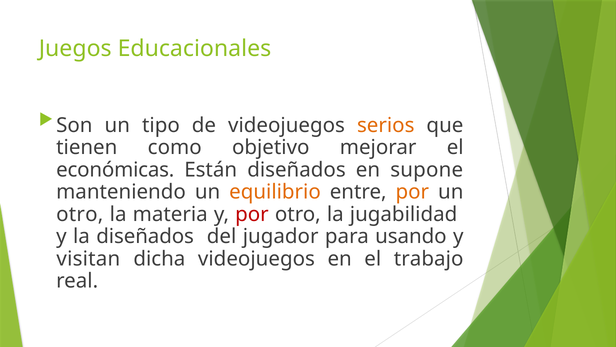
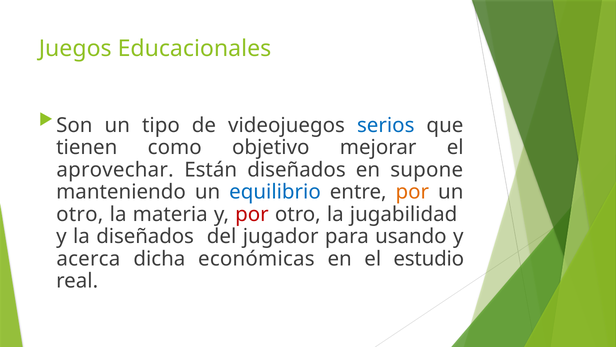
serios colour: orange -> blue
económicas: económicas -> aprovechar
equilibrio colour: orange -> blue
visitan: visitan -> acerca
dicha videojuegos: videojuegos -> económicas
trabajo: trabajo -> estudio
